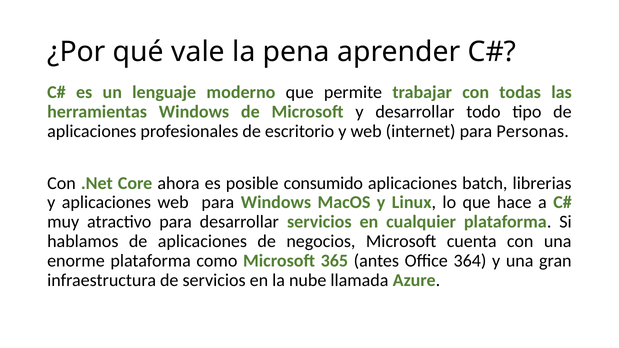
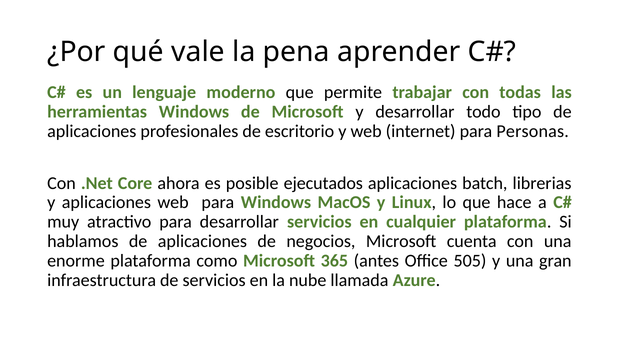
consumido: consumido -> ejecutados
364: 364 -> 505
